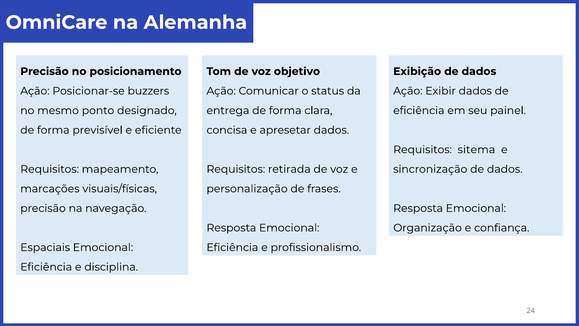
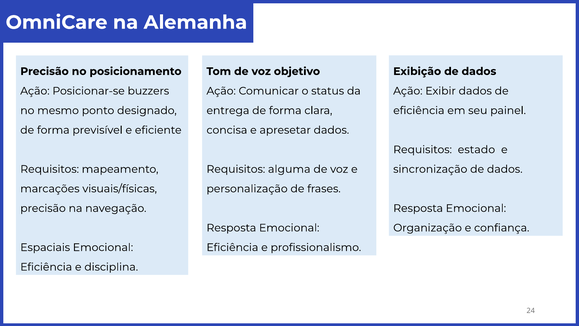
sitema: sitema -> estado
retirada: retirada -> alguma
